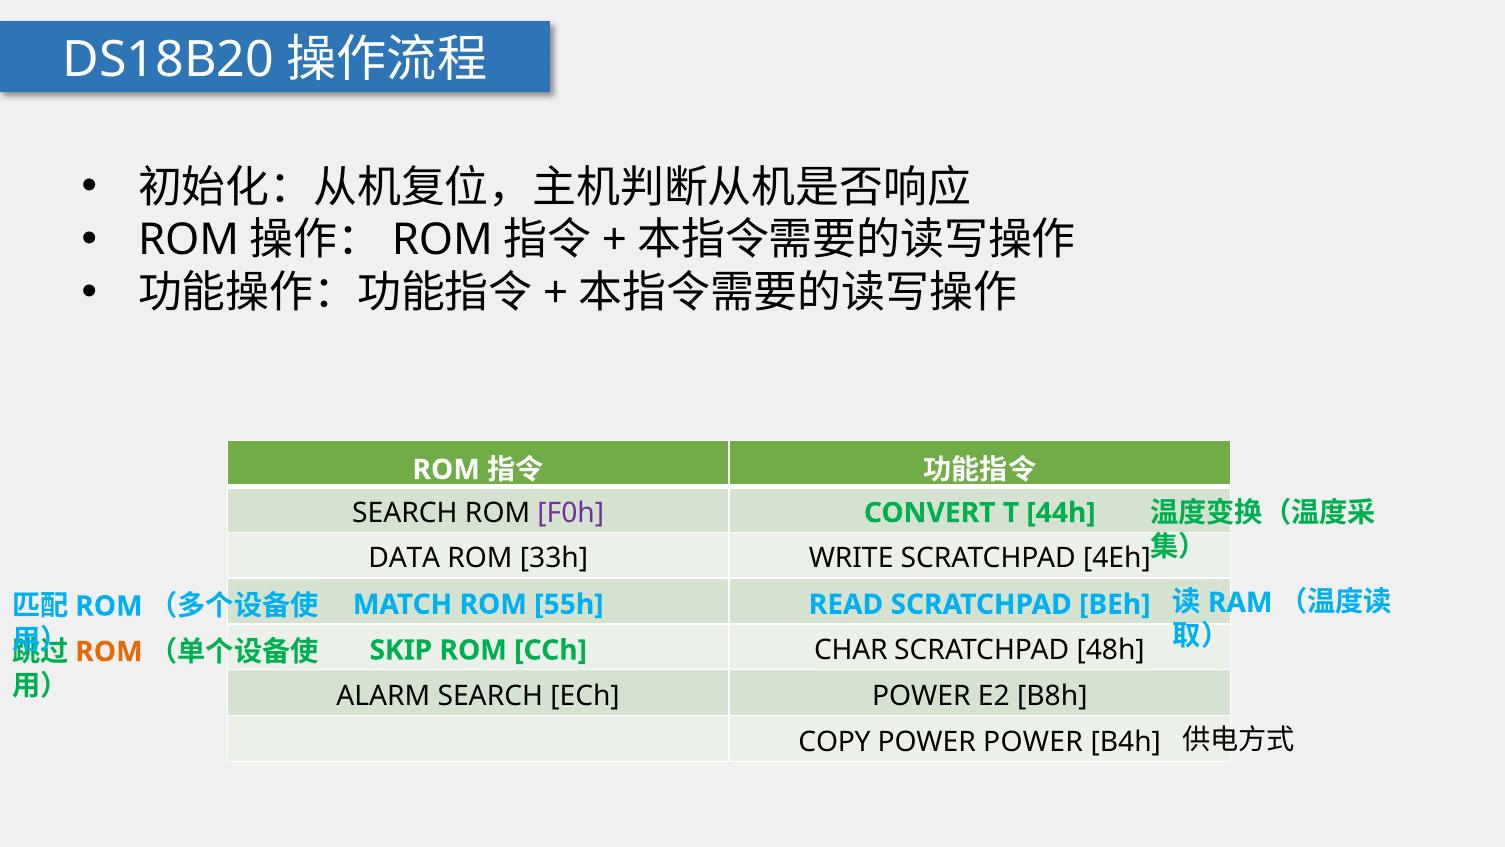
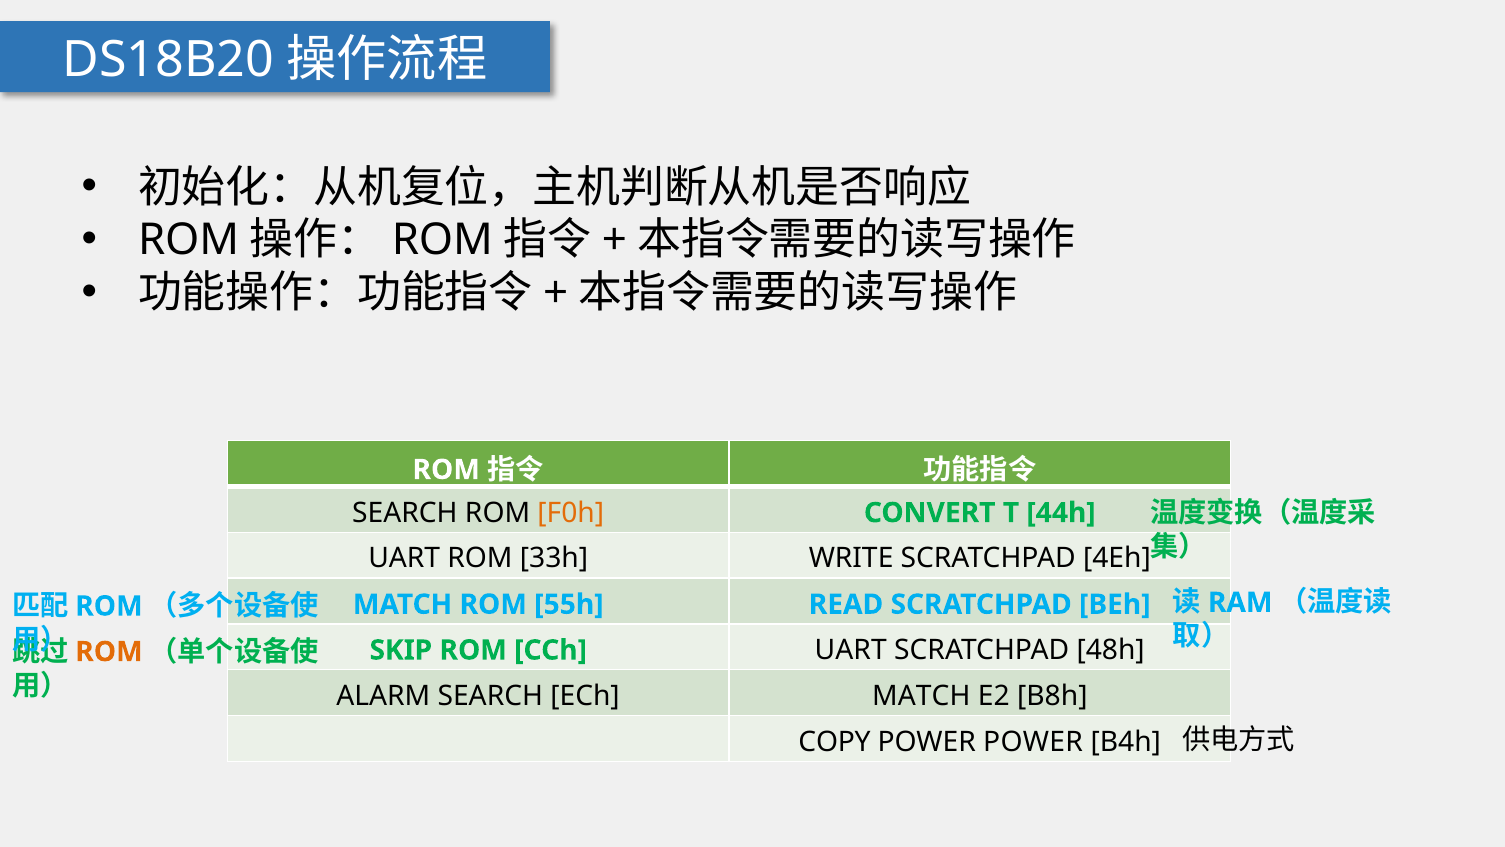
F0h colour: purple -> orange
DATA at (404, 558): DATA -> UART
CHAR at (851, 650): CHAR -> UART
ECh POWER: POWER -> MATCH
